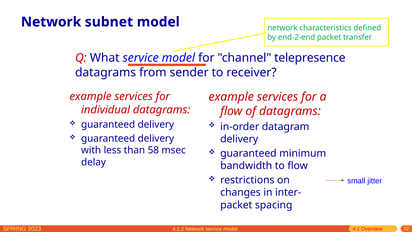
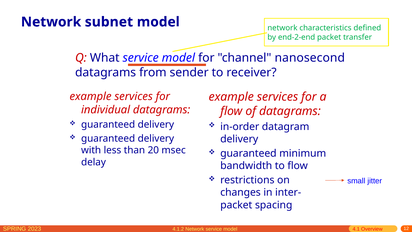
telepresence: telepresence -> nanosecond
58: 58 -> 20
